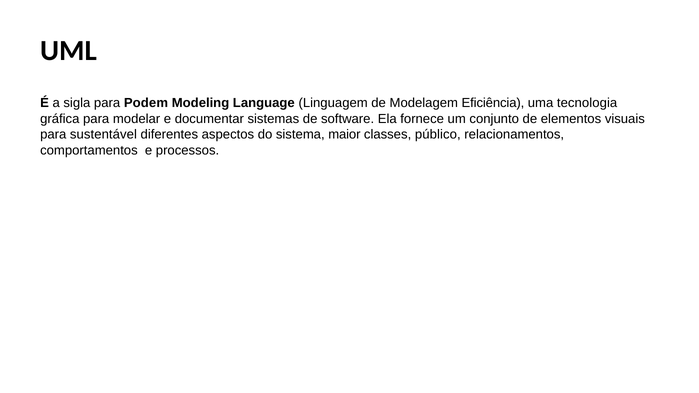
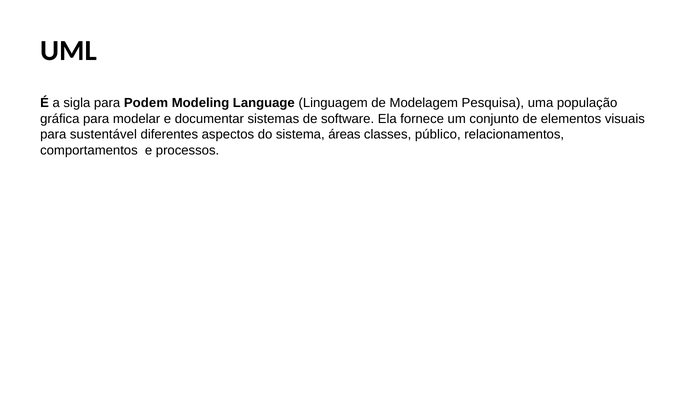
Eficiência: Eficiência -> Pesquisa
tecnologia: tecnologia -> população
maior: maior -> áreas
